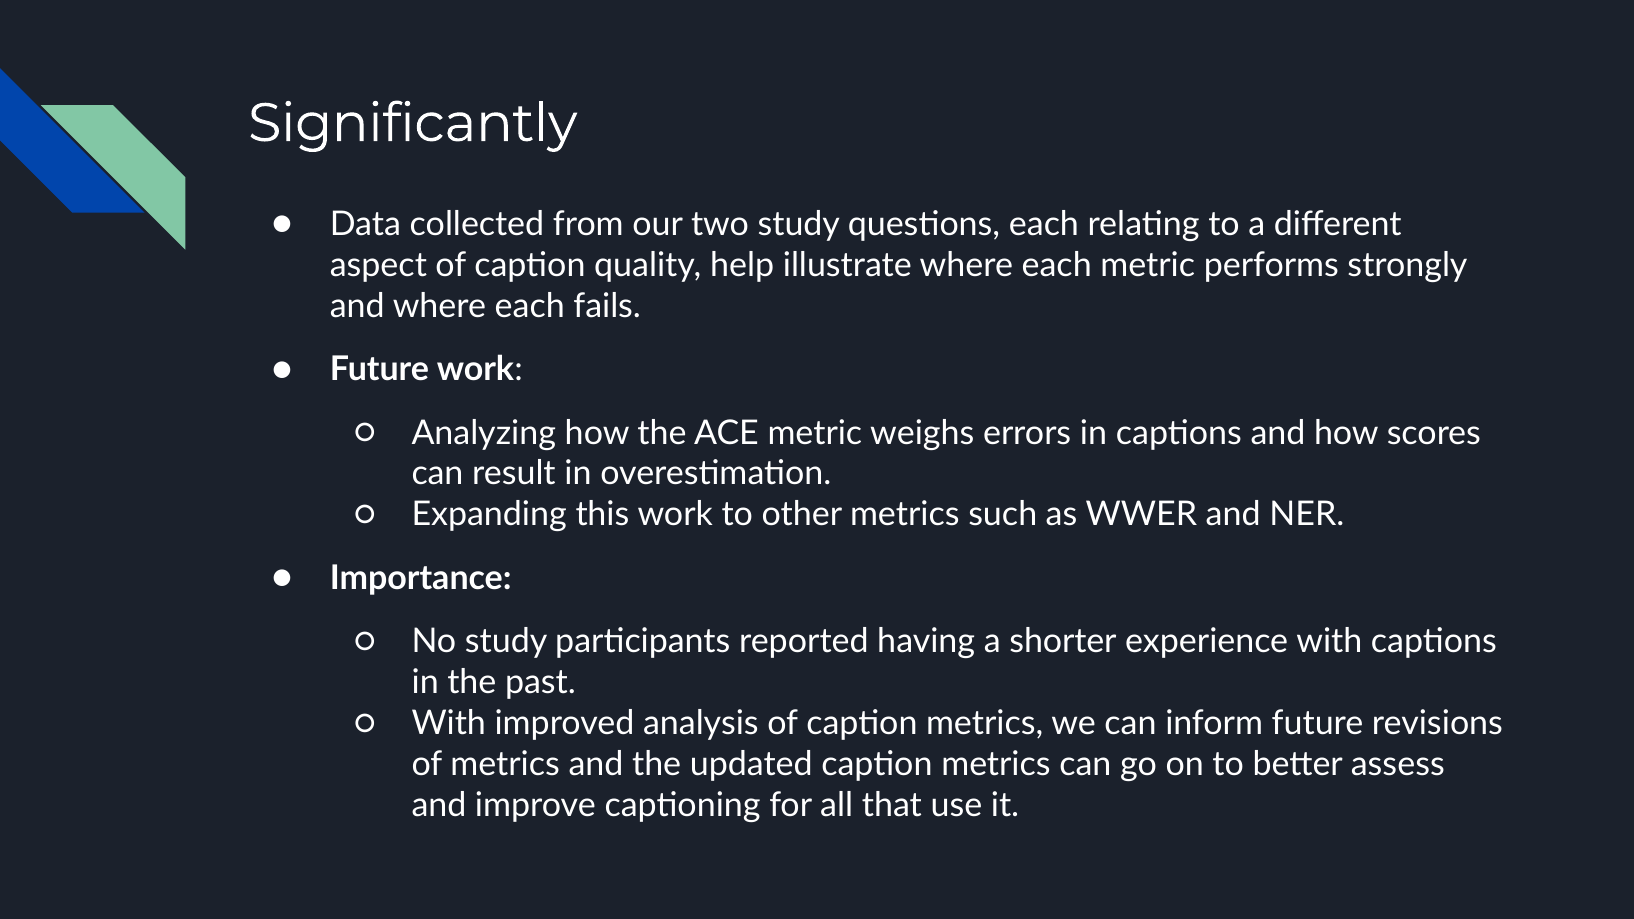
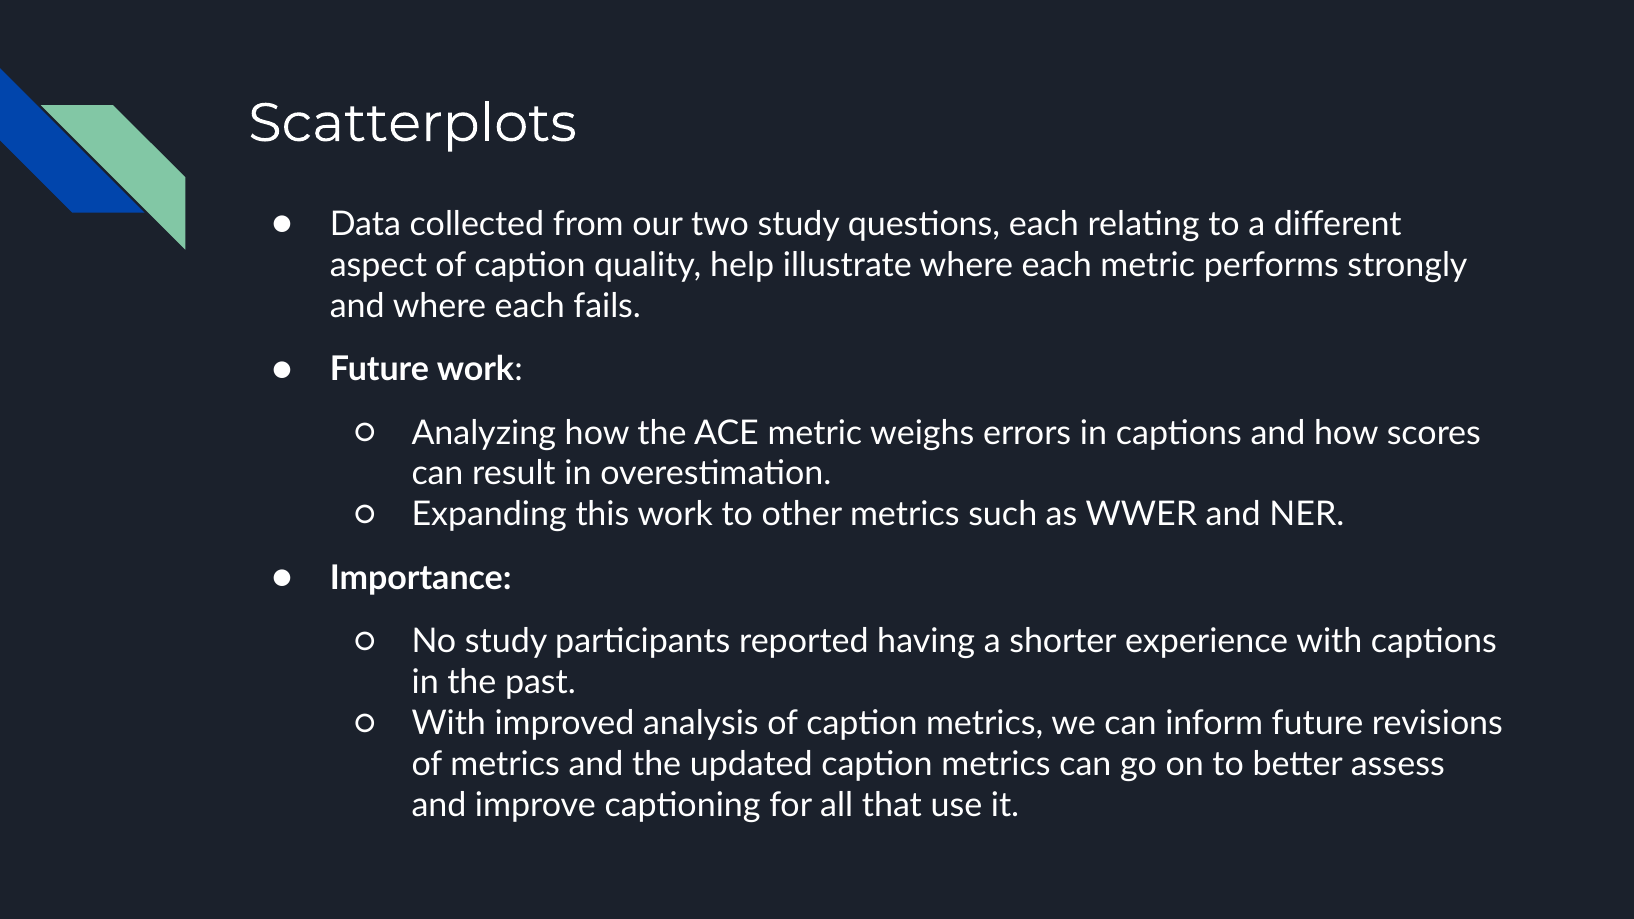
Significantly: Significantly -> Scatterplots
